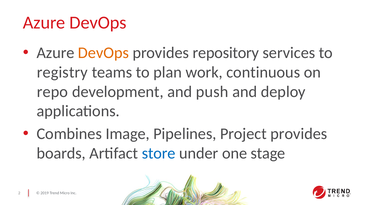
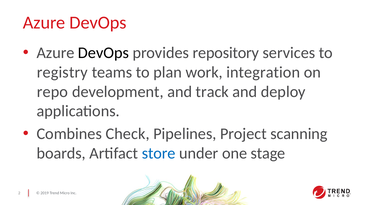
DevOps at (103, 53) colour: orange -> black
continuous: continuous -> integration
push: push -> track
Image: Image -> Check
Project provides: provides -> scanning
